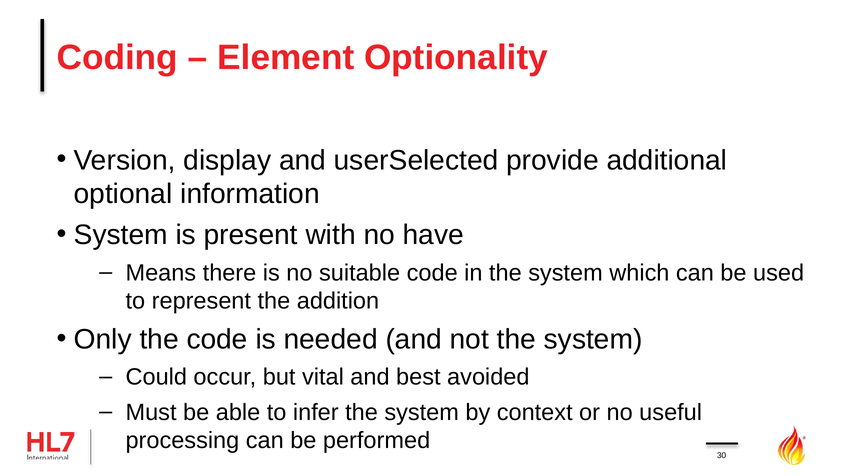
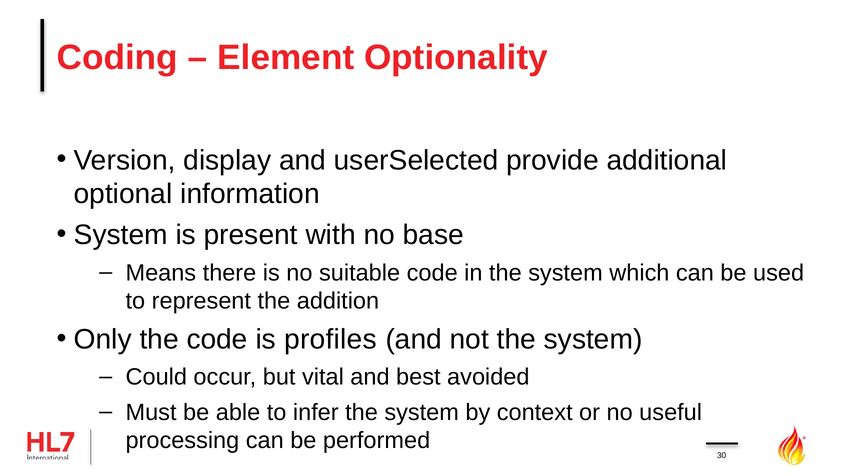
have: have -> base
needed: needed -> profiles
